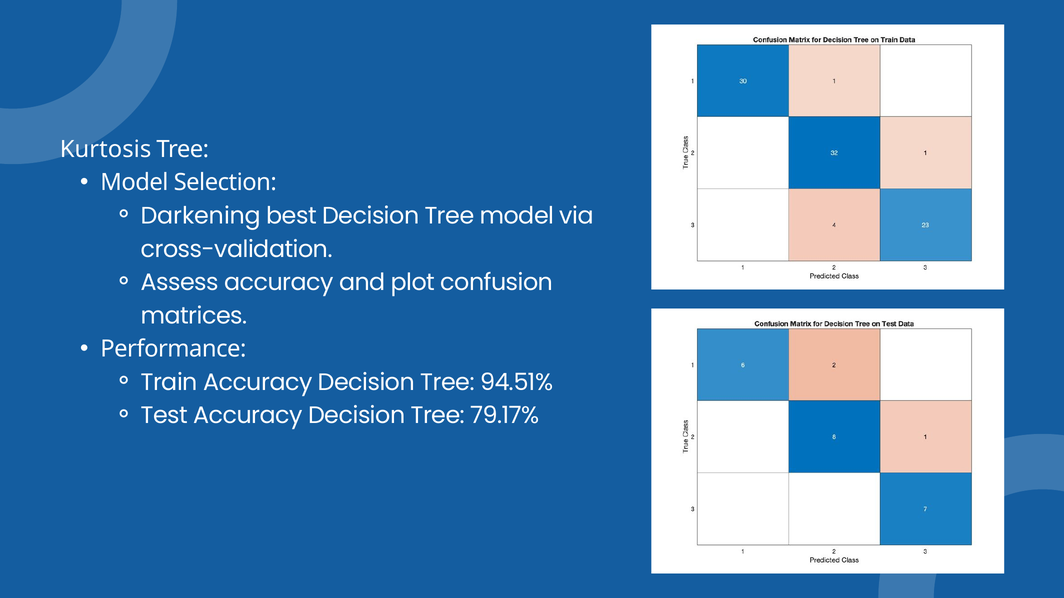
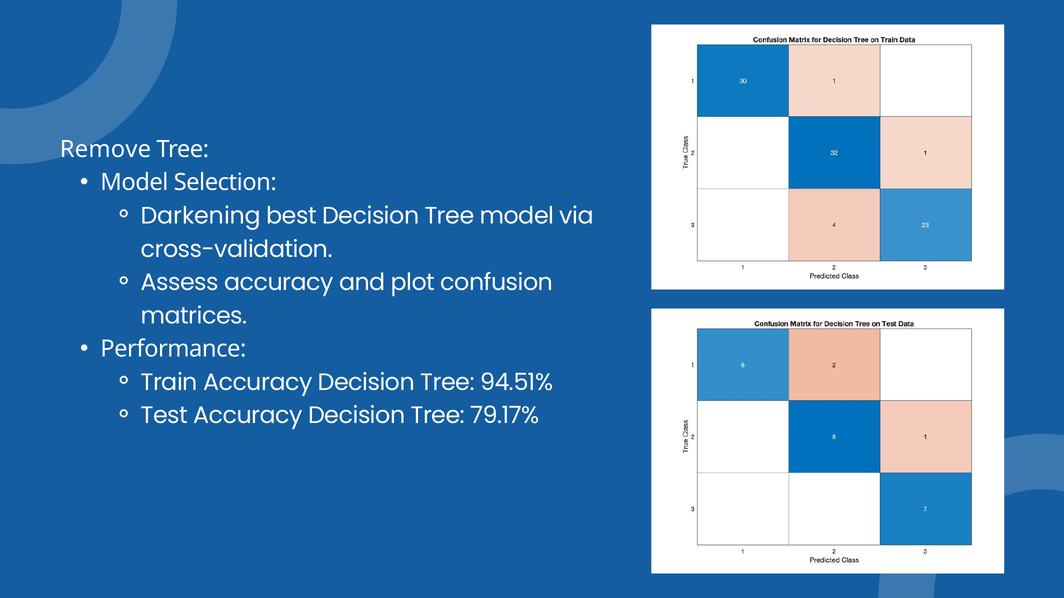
Kurtosis: Kurtosis -> Remove
